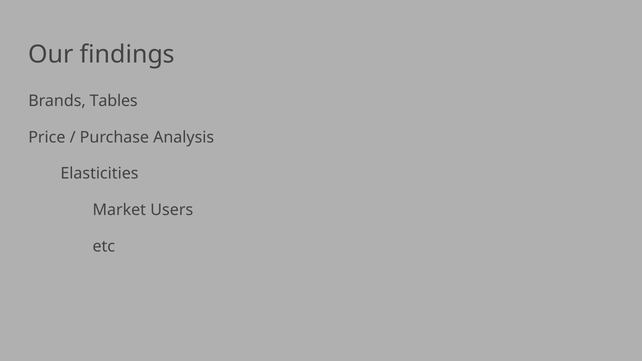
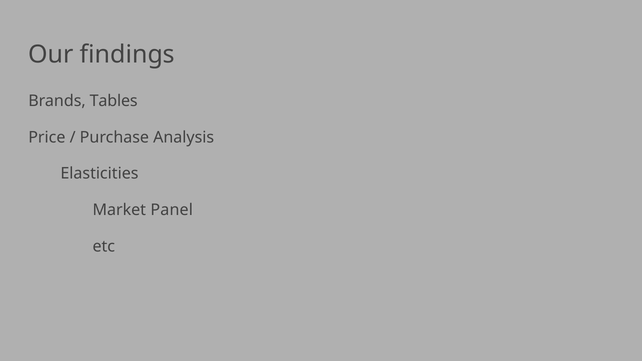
Users: Users -> Panel
